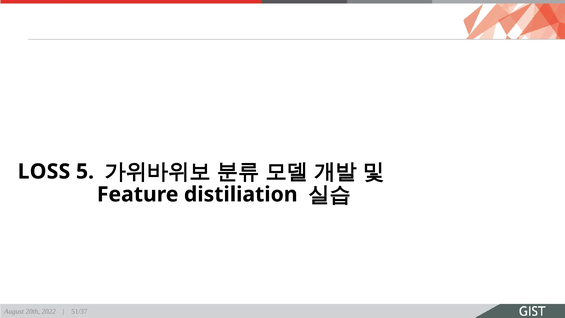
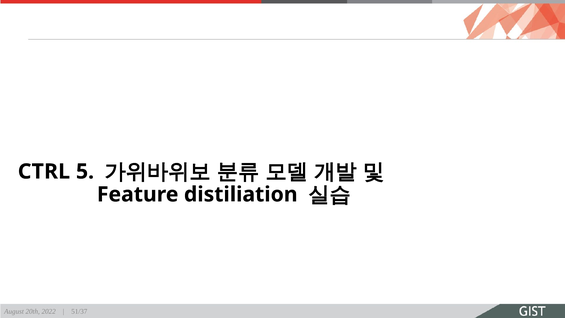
LOSS: LOSS -> CTRL
